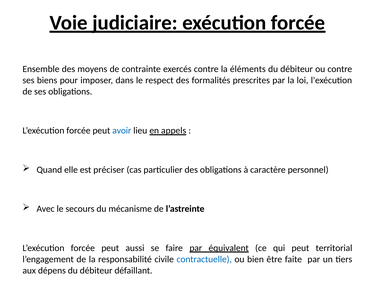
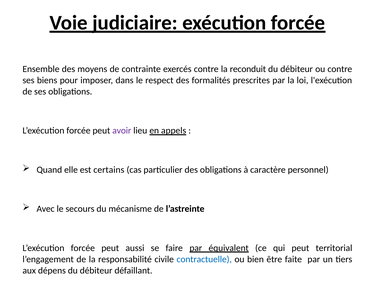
éléments: éléments -> reconduit
avoir colour: blue -> purple
préciser: préciser -> certains
